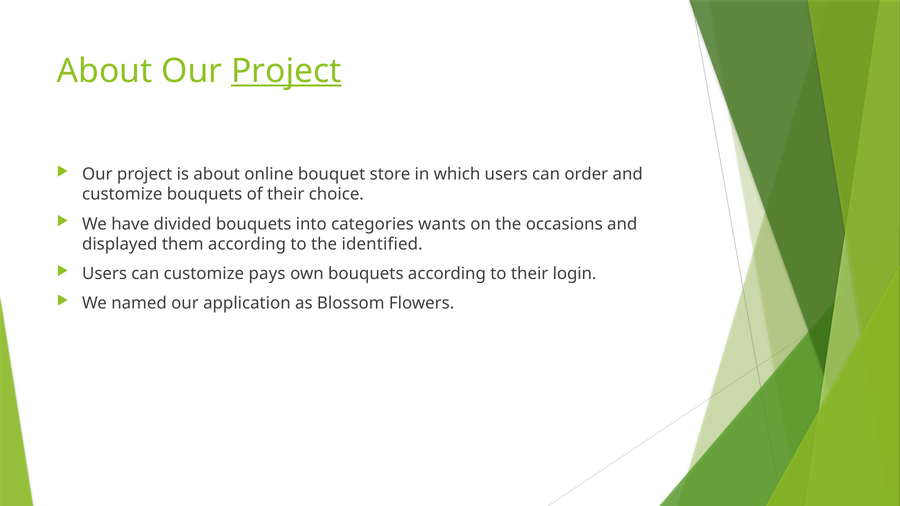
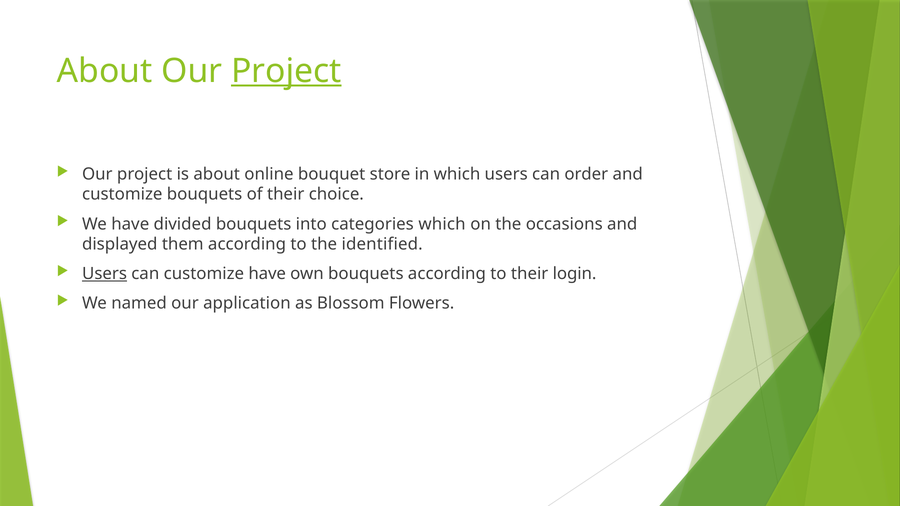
categories wants: wants -> which
Users at (105, 274) underline: none -> present
customize pays: pays -> have
